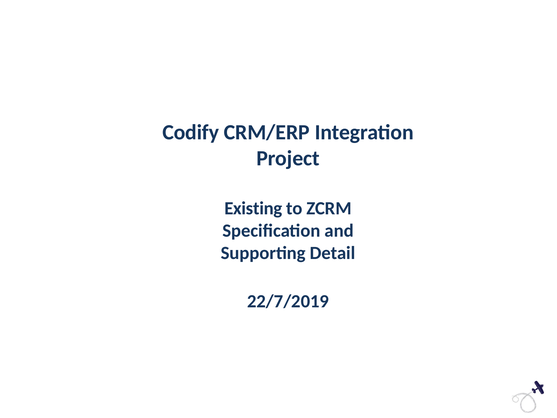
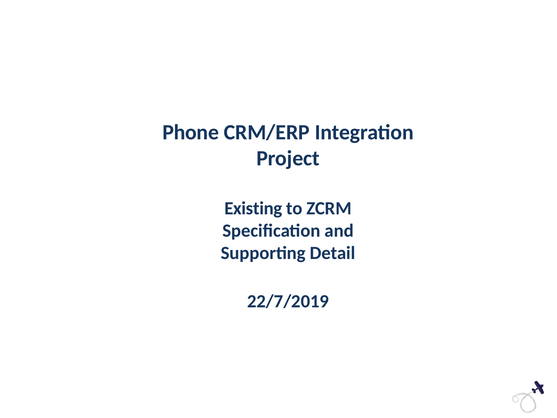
Codify: Codify -> Phone
